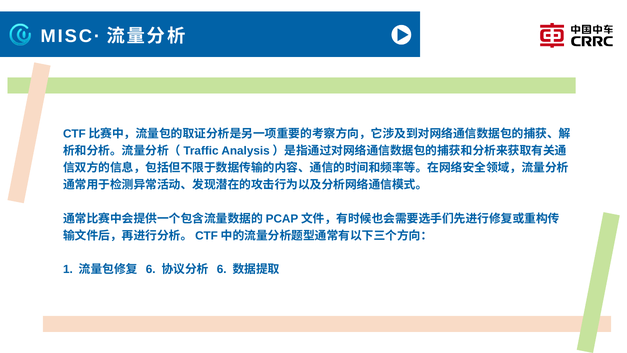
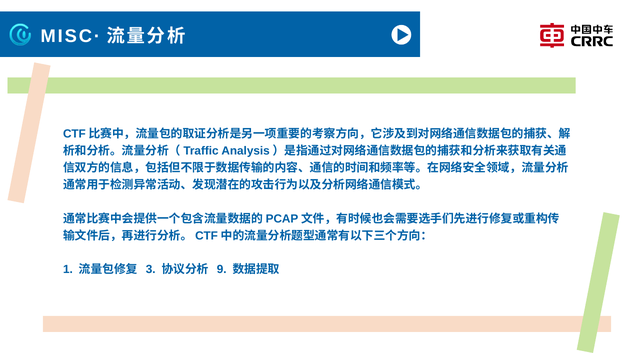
6 at (151, 269): 6 -> 3
6 at (222, 269): 6 -> 9
